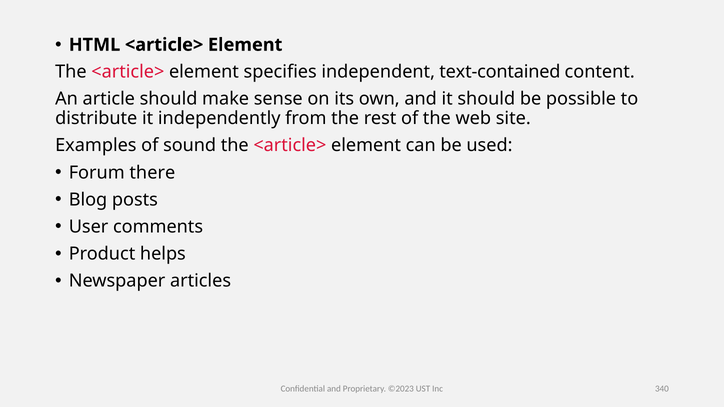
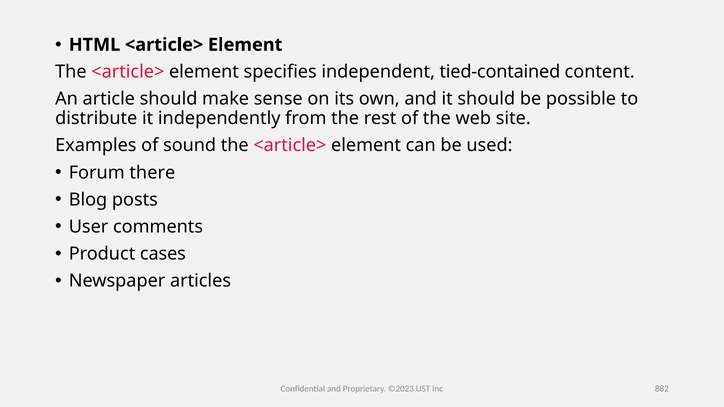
text-contained: text-contained -> tied-contained
helps: helps -> cases
340: 340 -> 882
